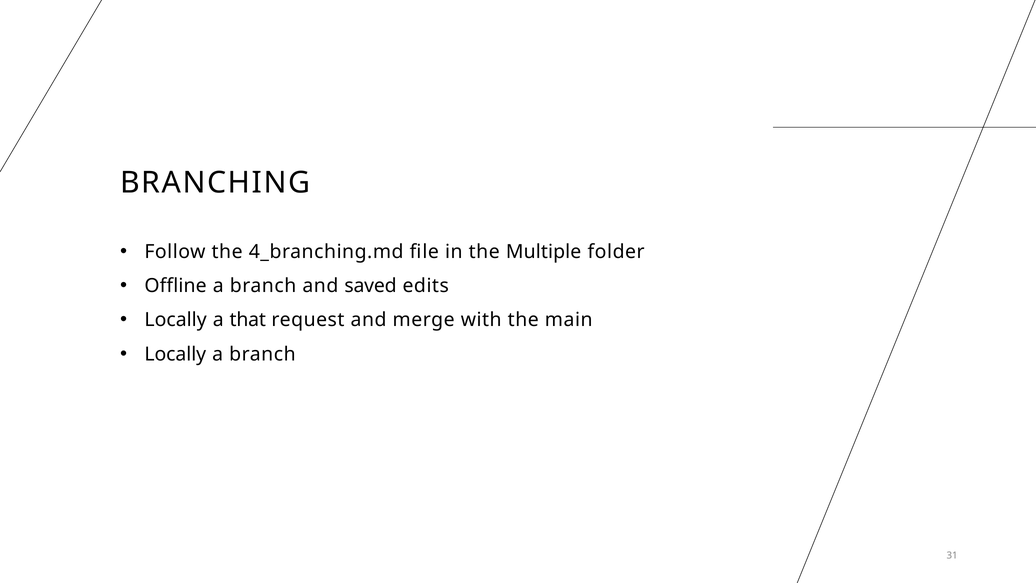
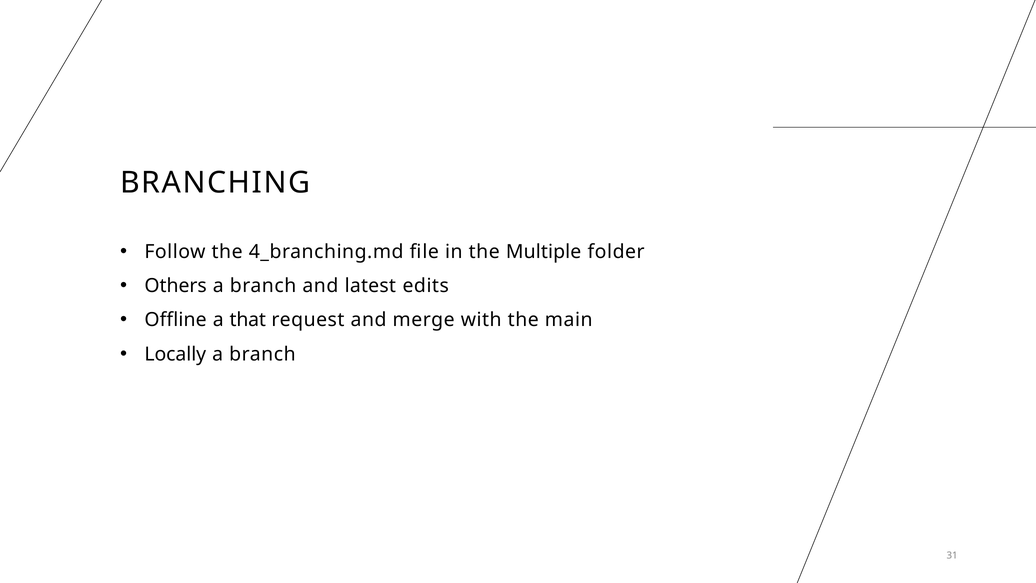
Offline: Offline -> Others
saved: saved -> latest
Locally at (176, 320): Locally -> Offline
